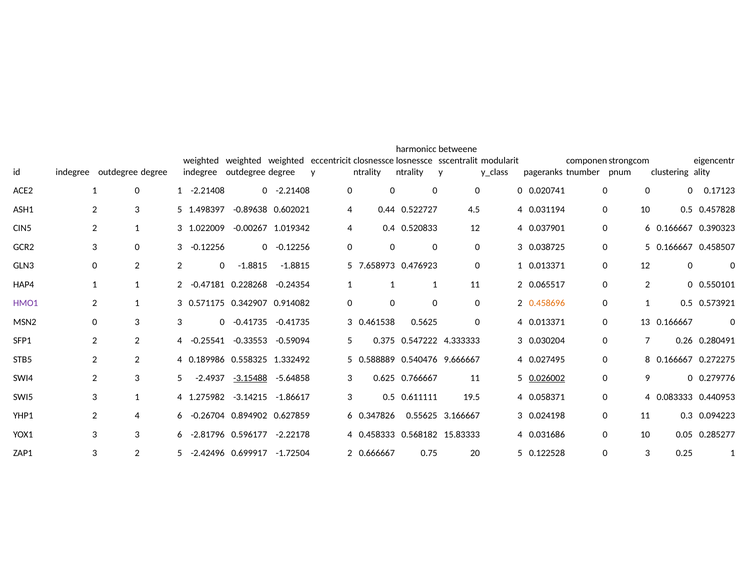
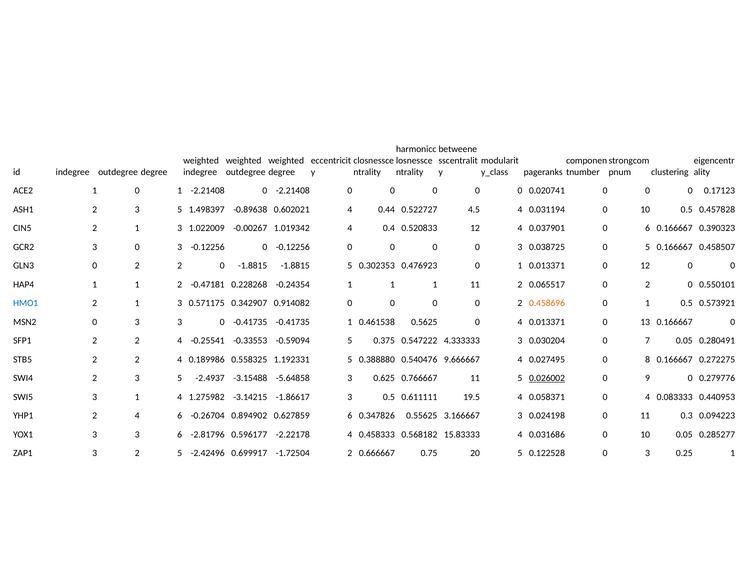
7.658973: 7.658973 -> 0.302353
HMO1 colour: purple -> blue
-0.41735 3: 3 -> 1
7 0.26: 0.26 -> 0.05
1.332492: 1.332492 -> 1.192331
0.588889: 0.588889 -> 0.388880
-3.15488 underline: present -> none
